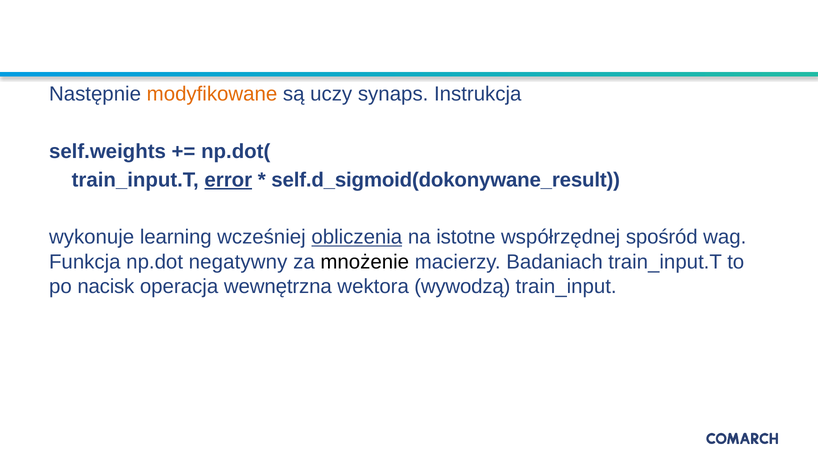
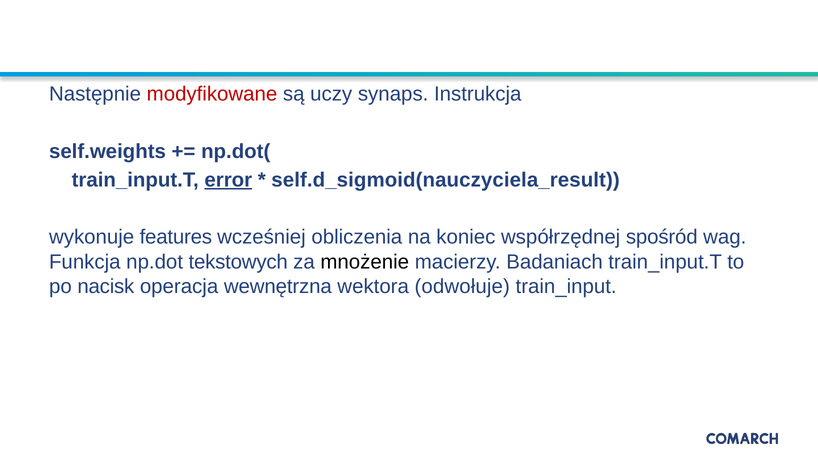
modyfikowane colour: orange -> red
self.d_sigmoid(dokonywane_result: self.d_sigmoid(dokonywane_result -> self.d_sigmoid(nauczyciela_result
learning: learning -> features
obliczenia underline: present -> none
istotne: istotne -> koniec
negatywny: negatywny -> tekstowych
wywodzą: wywodzą -> odwołuje
